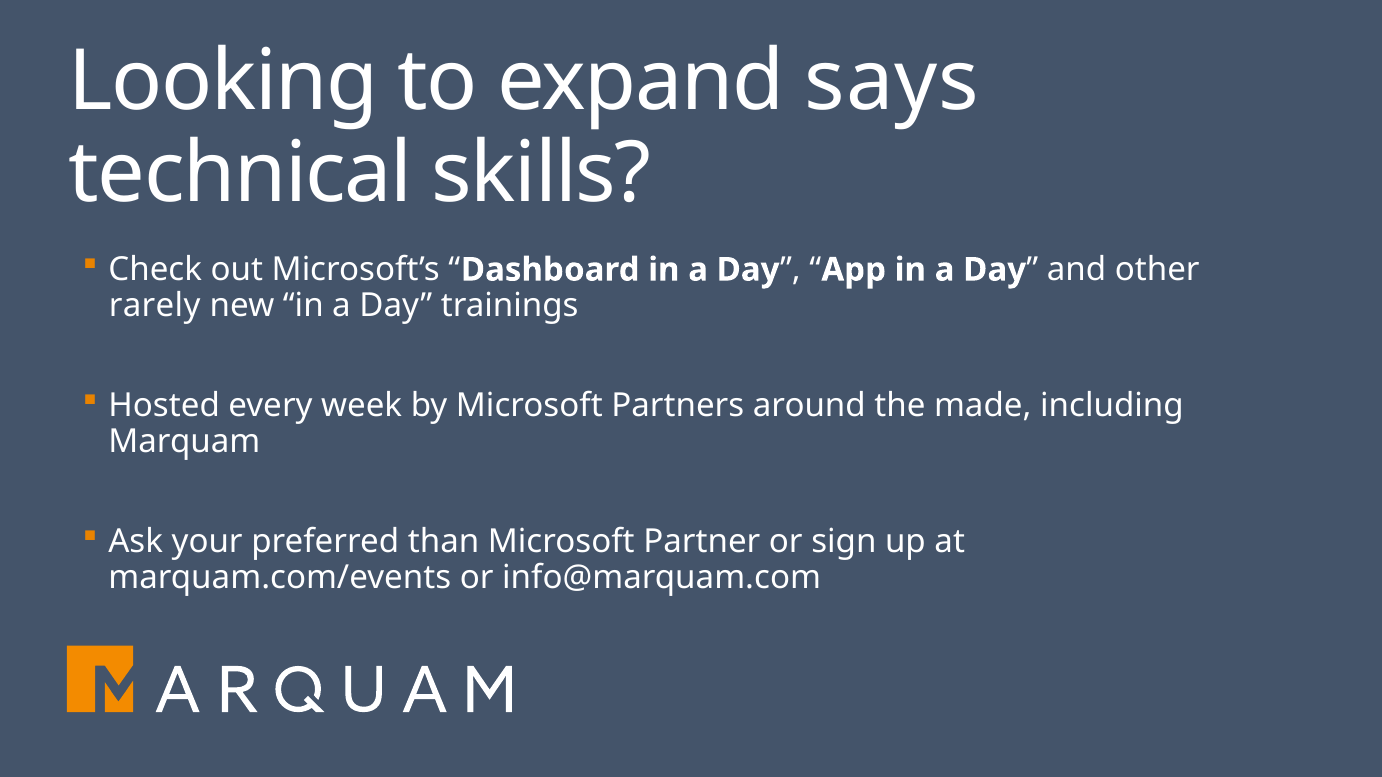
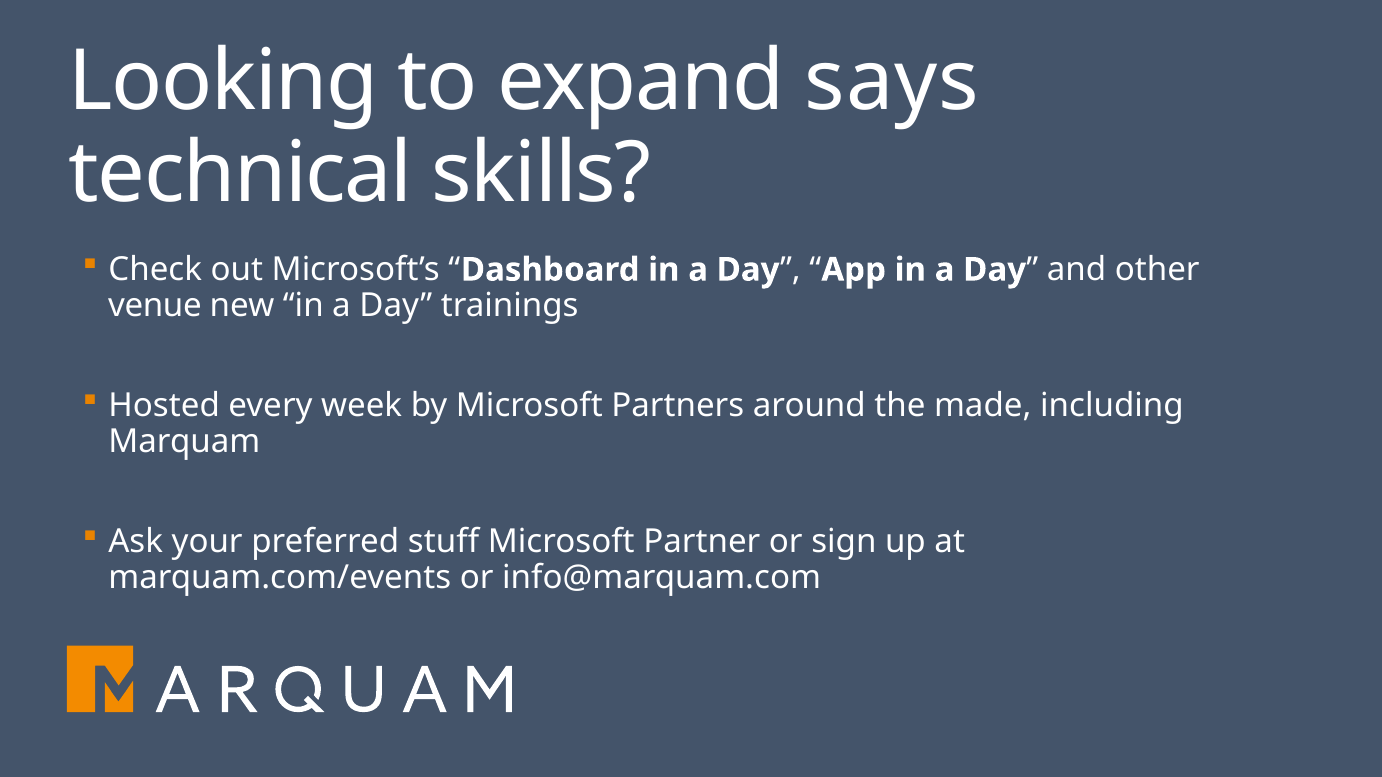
rarely: rarely -> venue
than: than -> stuff
